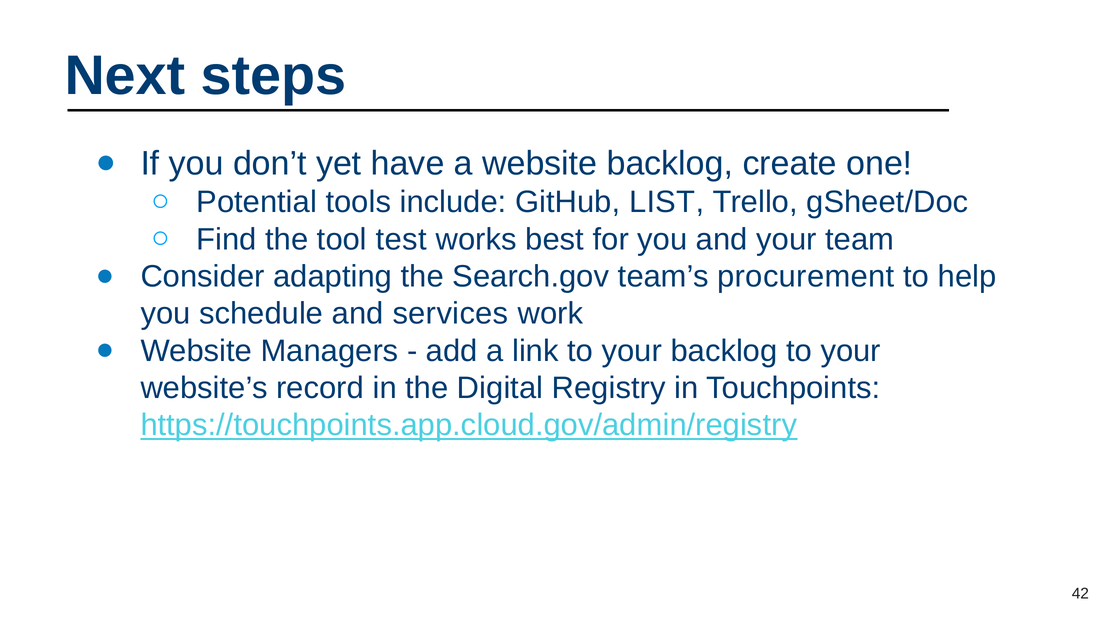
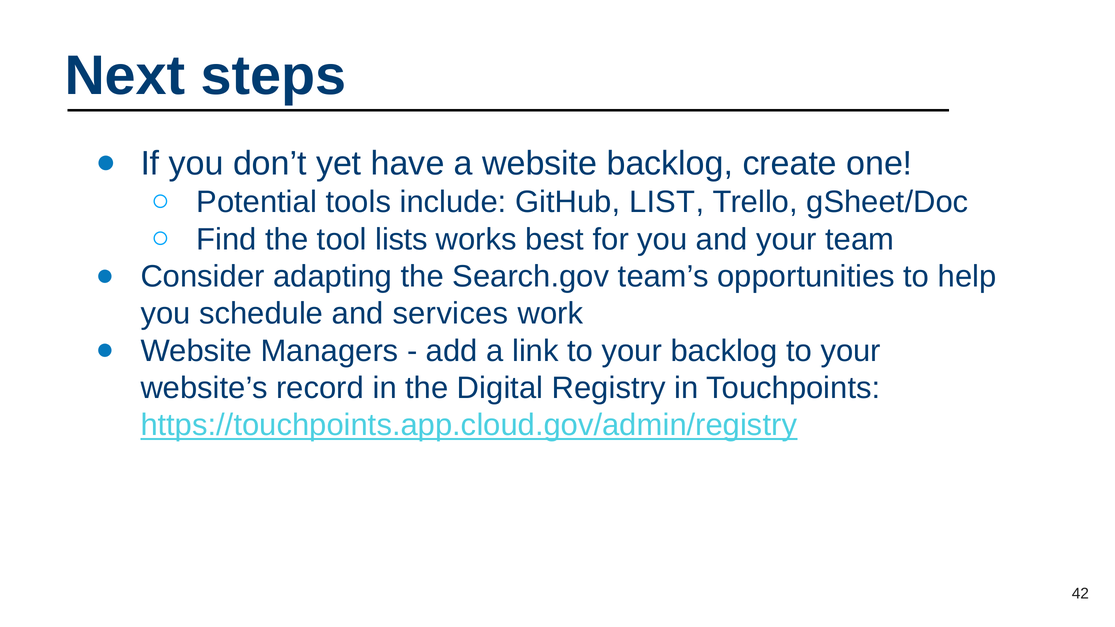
test: test -> lists
procurement: procurement -> opportunities
